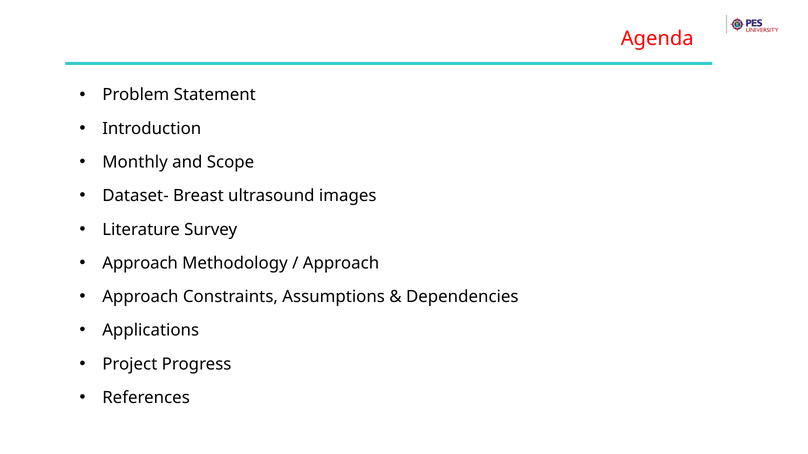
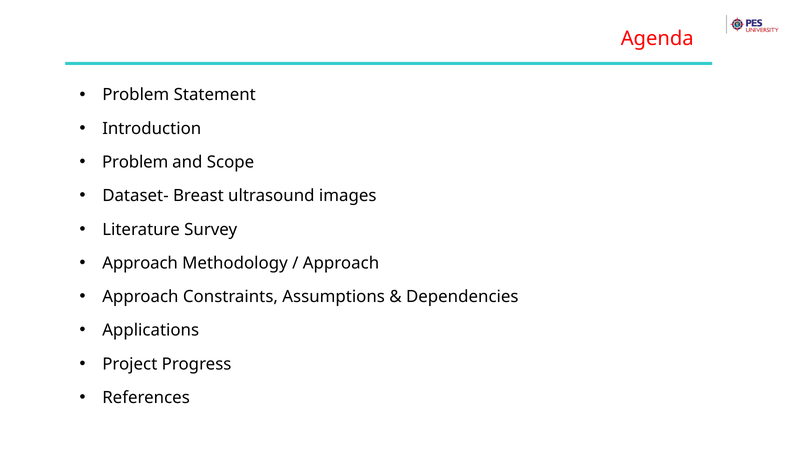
Monthly at (135, 162): Monthly -> Problem
